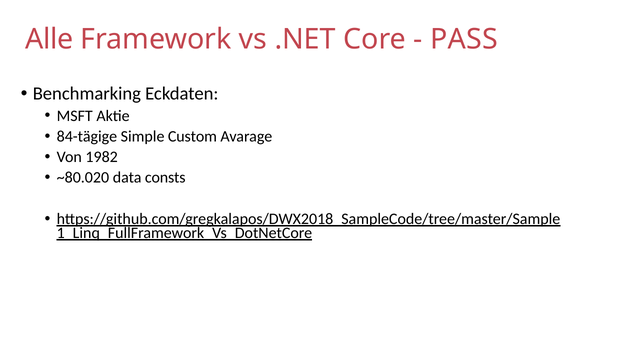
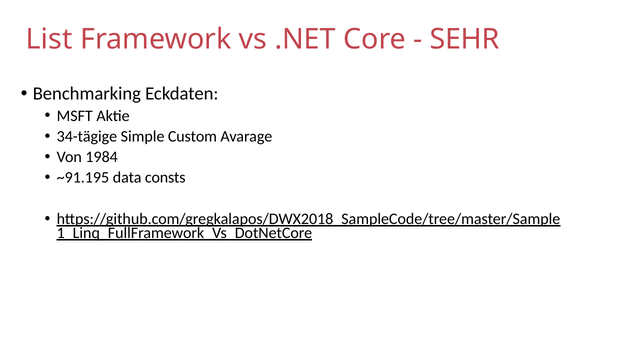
Alle: Alle -> List
PASS: PASS -> SEHR
84-tägige: 84-tägige -> 34-tägige
1982: 1982 -> 1984
~80.020: ~80.020 -> ~91.195
